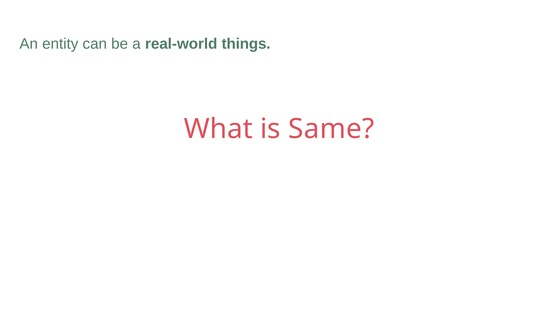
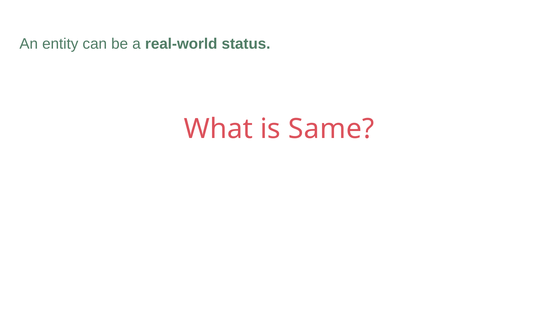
things: things -> status
